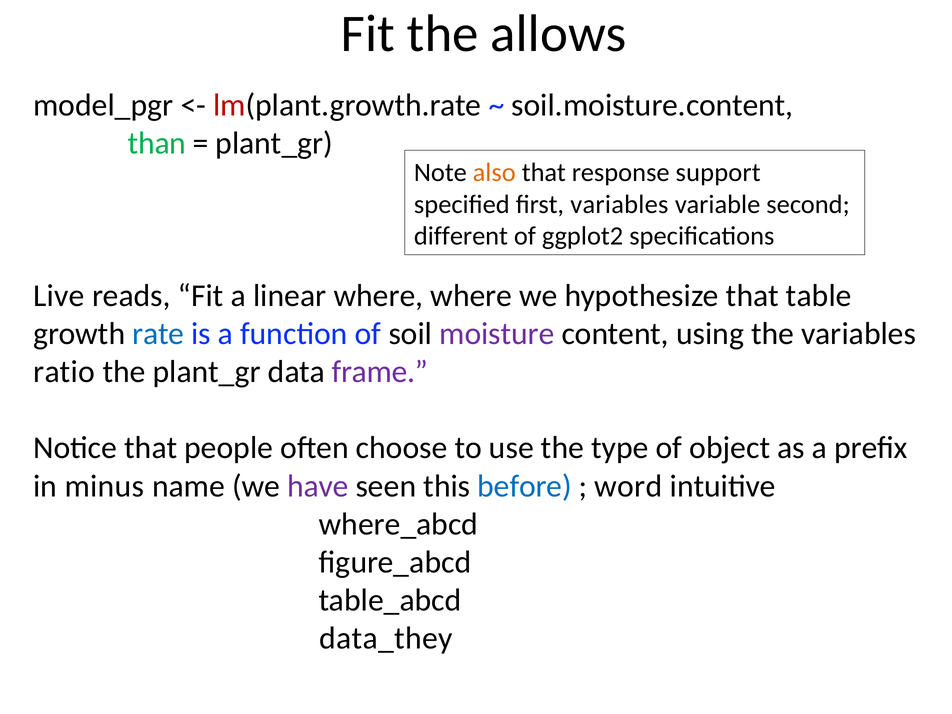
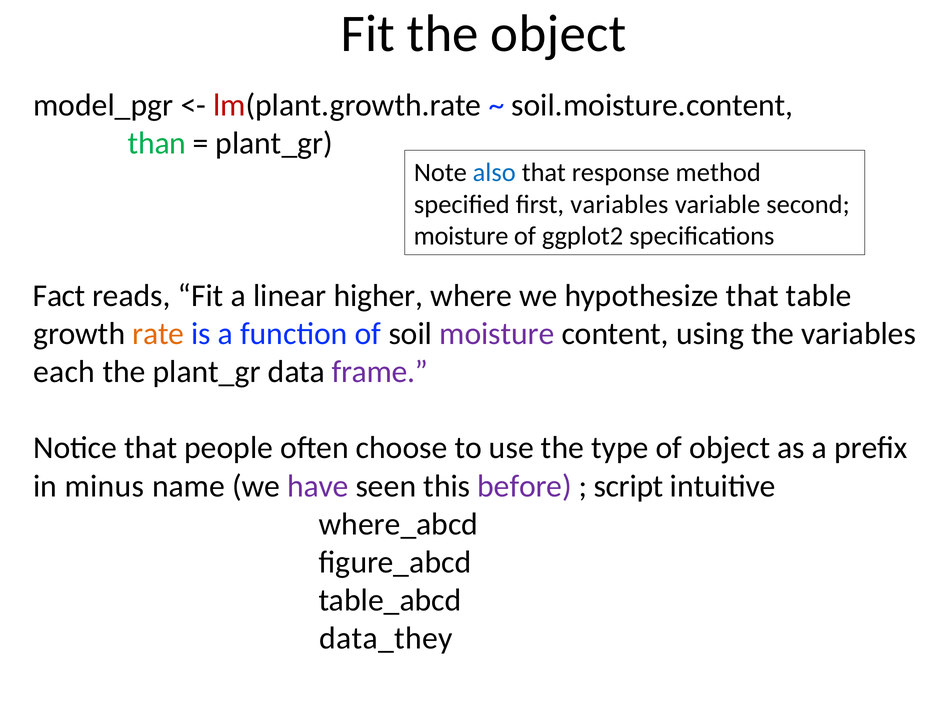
the allows: allows -> object
also colour: orange -> blue
support: support -> method
different at (461, 236): different -> moisture
Live: Live -> Fact
linear where: where -> higher
rate colour: blue -> orange
ratio: ratio -> each
before colour: blue -> purple
word: word -> script
